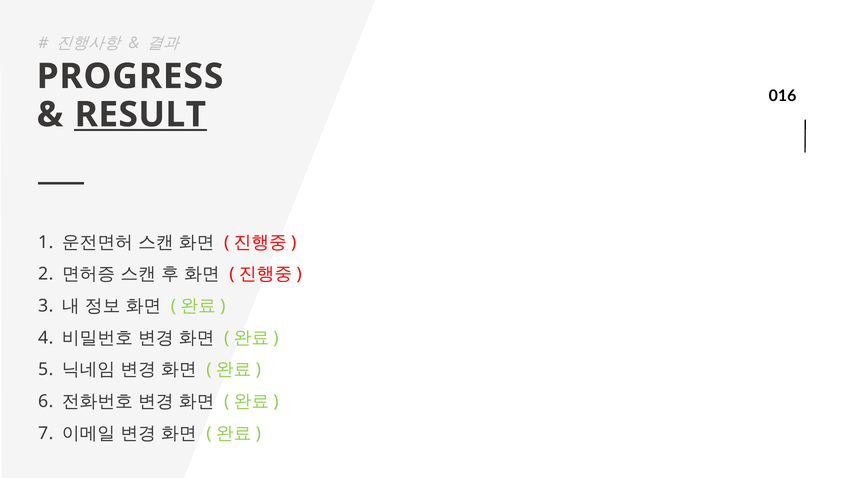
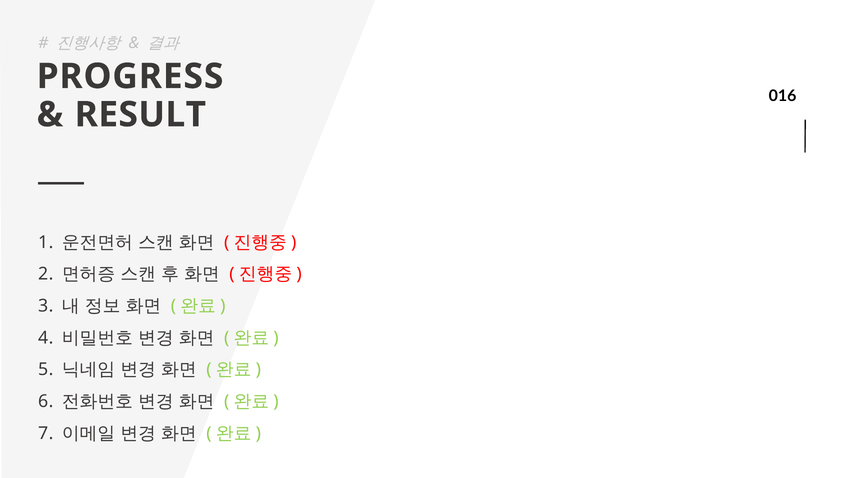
RESULT underline: present -> none
